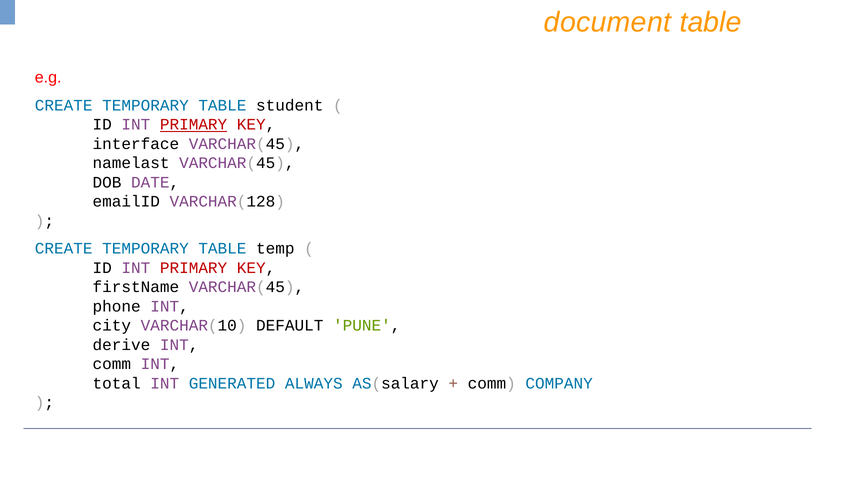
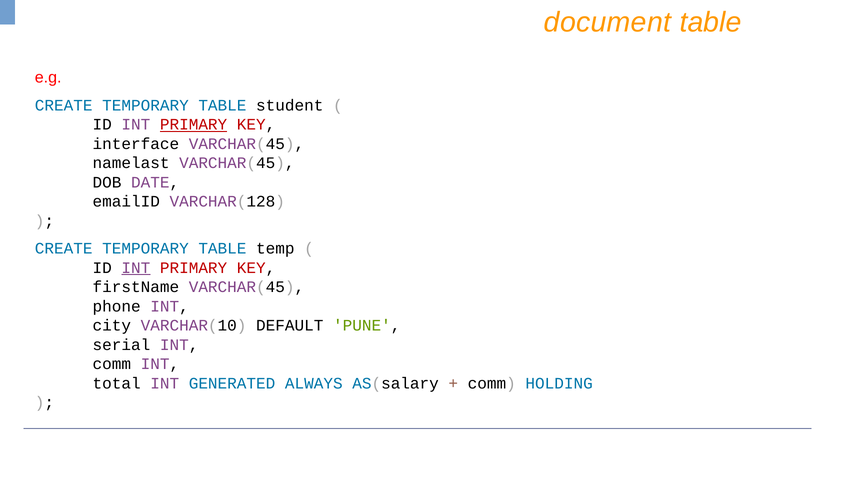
INT at (136, 268) underline: none -> present
derive: derive -> serial
COMPANY: COMPANY -> HOLDING
